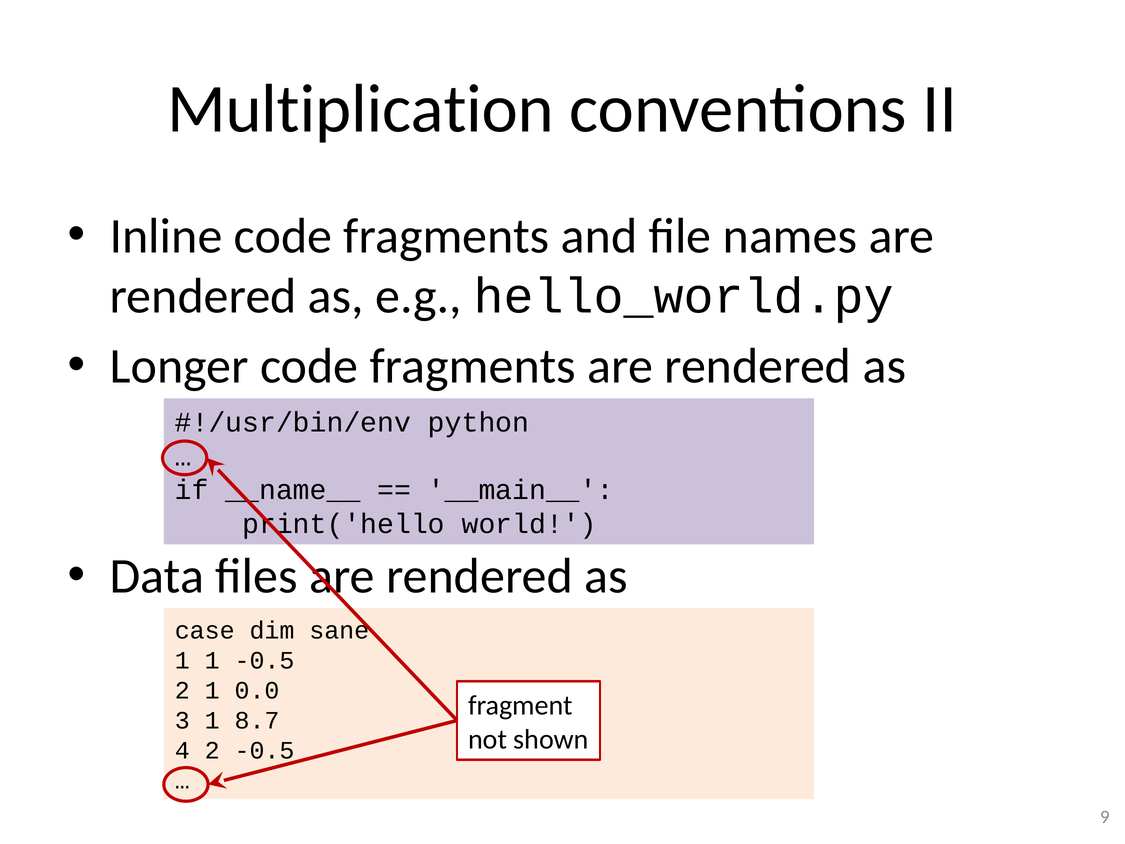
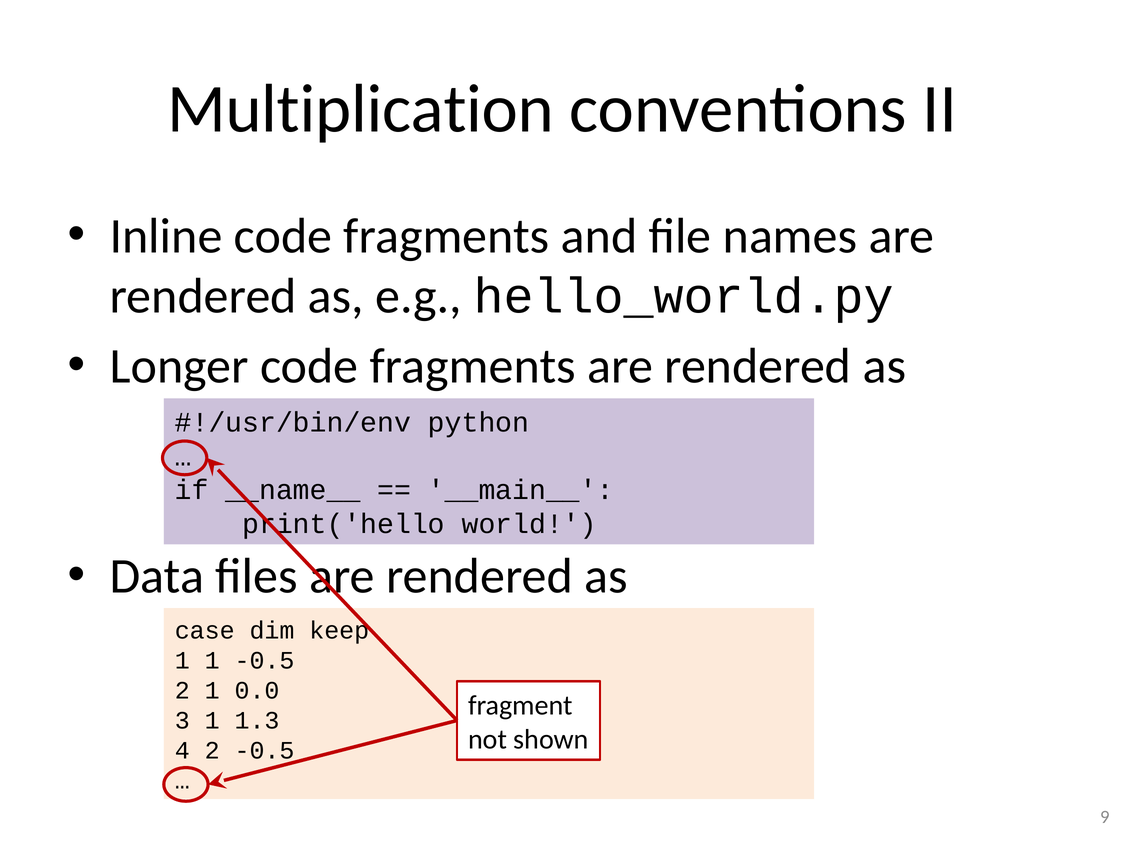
sane: sane -> keep
8.7: 8.7 -> 1.3
